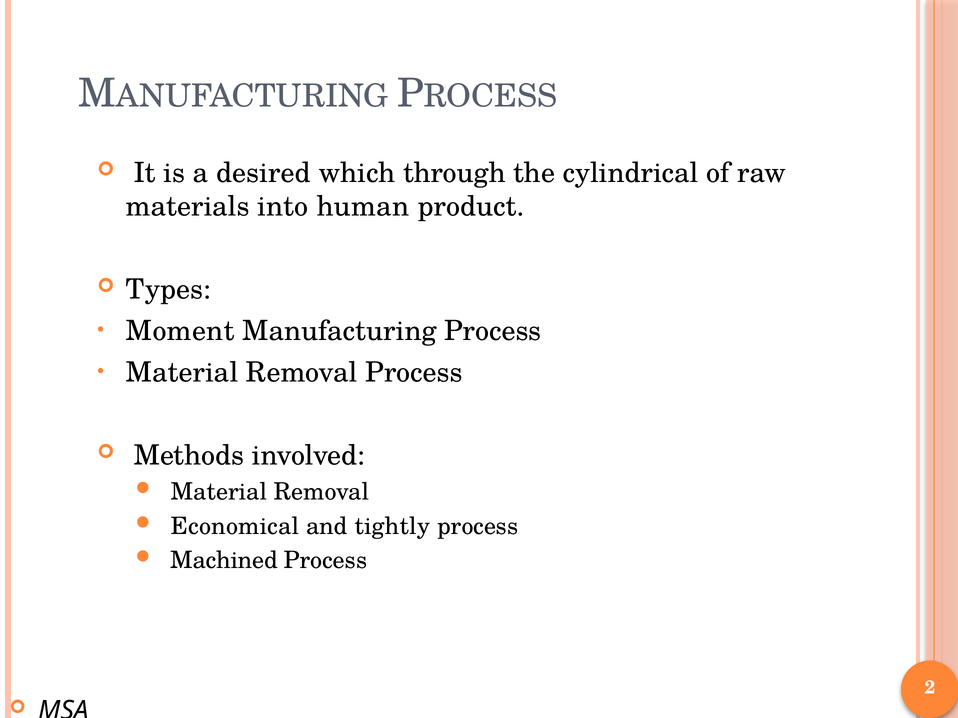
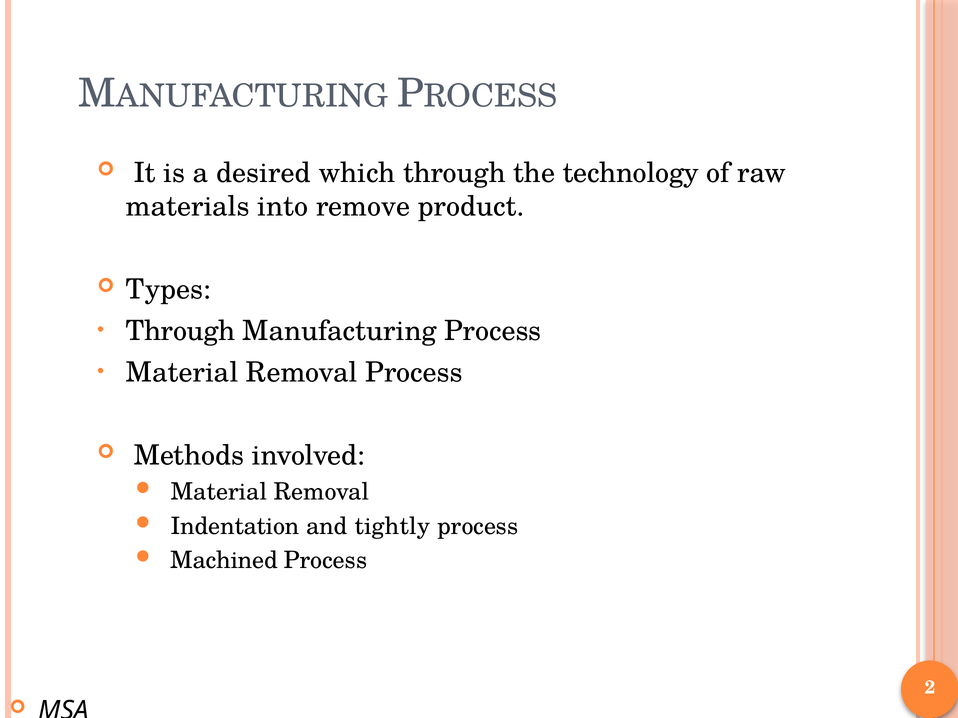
cylindrical: cylindrical -> technology
human: human -> remove
Moment at (180, 331): Moment -> Through
Economical: Economical -> Indentation
